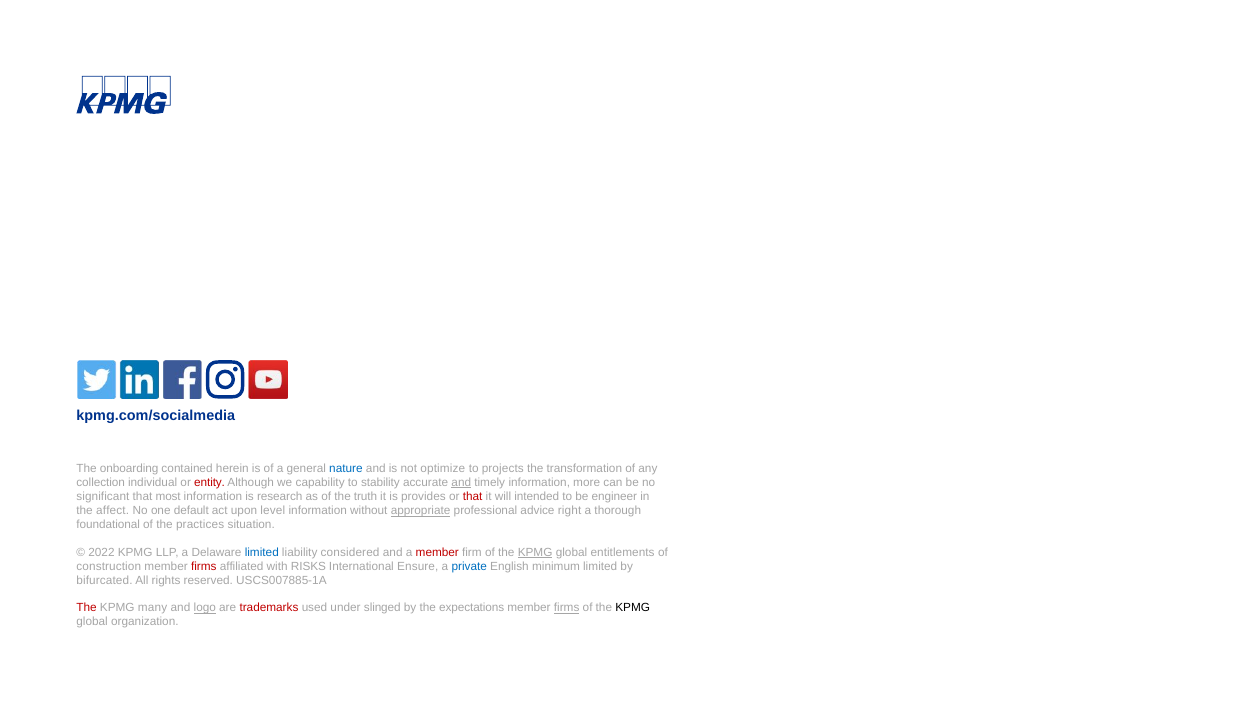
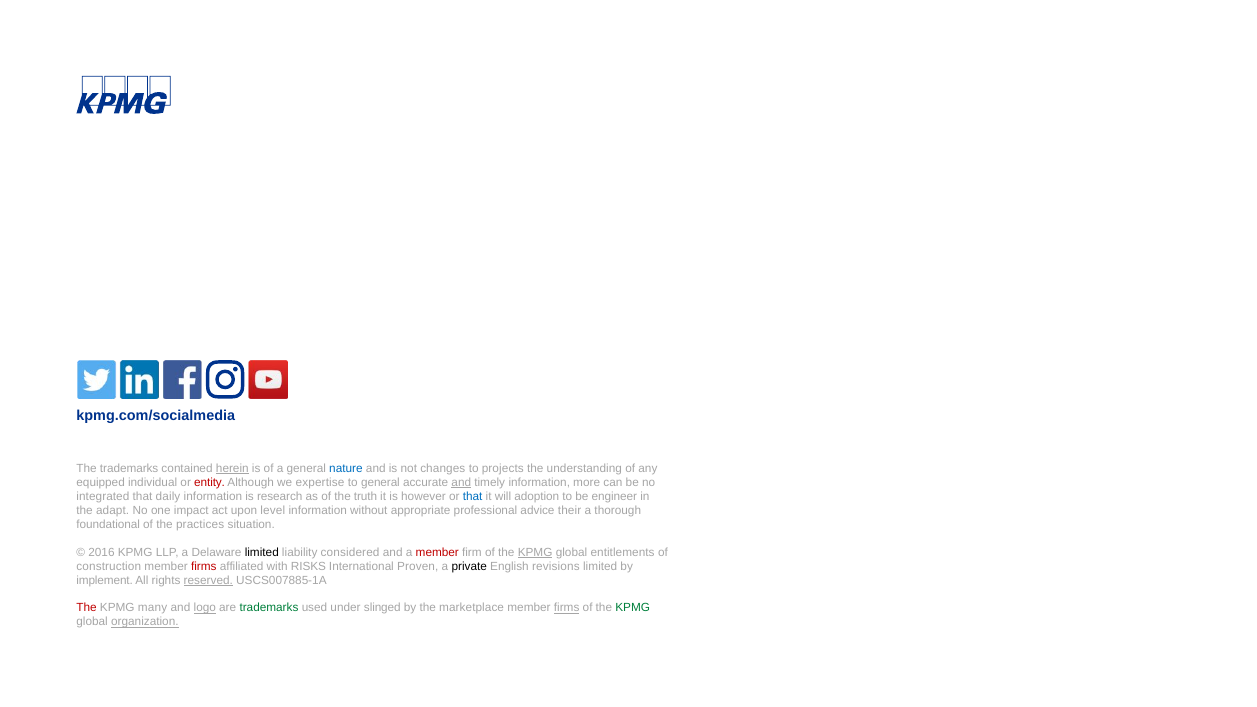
The onboarding: onboarding -> trademarks
herein underline: none -> present
optimize: optimize -> changes
transformation: transformation -> understanding
collection: collection -> equipped
capability: capability -> expertise
to stability: stability -> general
significant: significant -> integrated
most: most -> daily
provides: provides -> however
that at (473, 497) colour: red -> blue
intended: intended -> adoption
affect: affect -> adapt
default: default -> impact
appropriate underline: present -> none
right: right -> their
2022: 2022 -> 2016
limited at (262, 552) colour: blue -> black
Ensure: Ensure -> Proven
private colour: blue -> black
minimum: minimum -> revisions
bifurcated: bifurcated -> implement
reserved underline: none -> present
trademarks at (269, 608) colour: red -> green
expectations: expectations -> marketplace
KPMG at (633, 608) colour: black -> green
organization underline: none -> present
